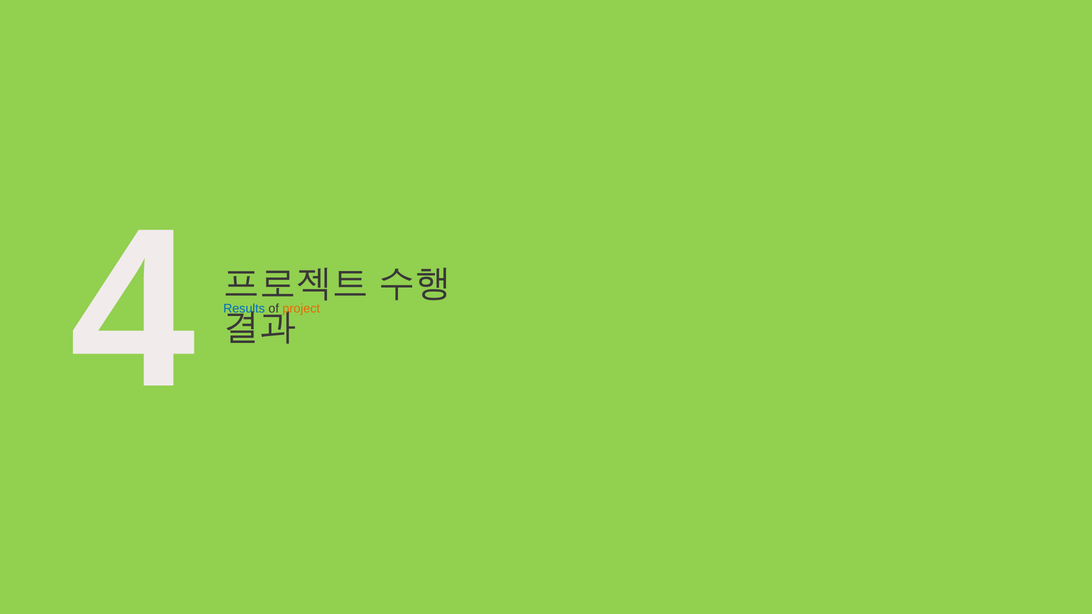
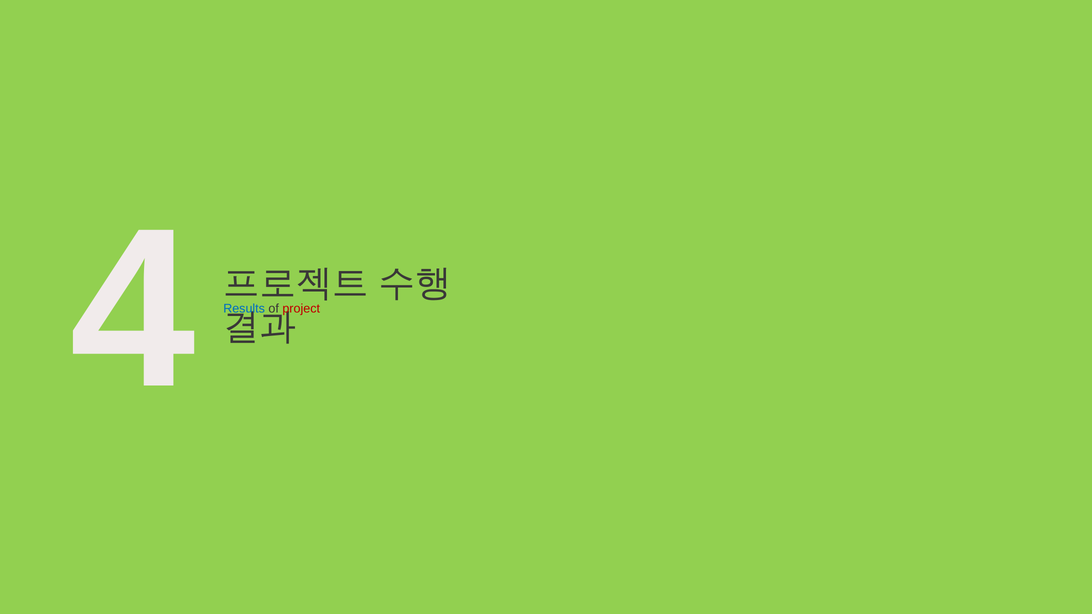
project colour: orange -> red
